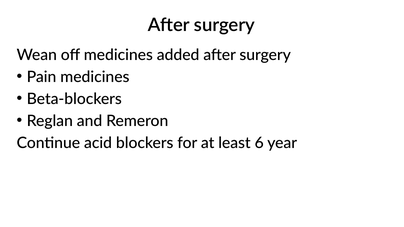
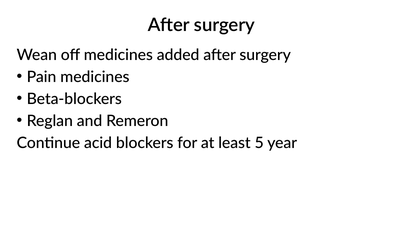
6: 6 -> 5
